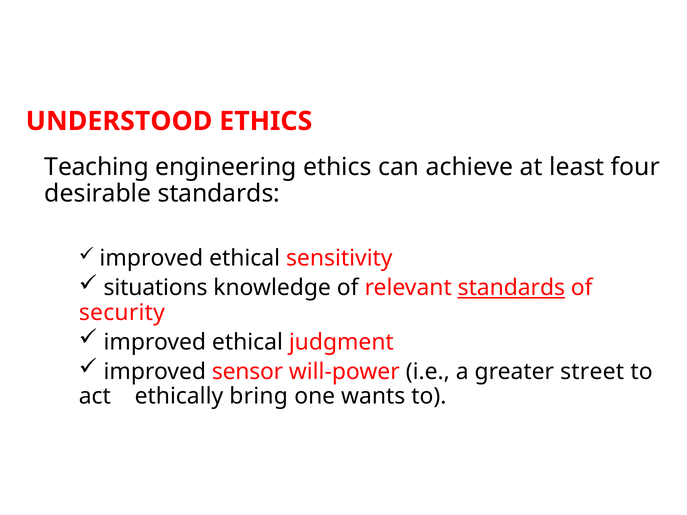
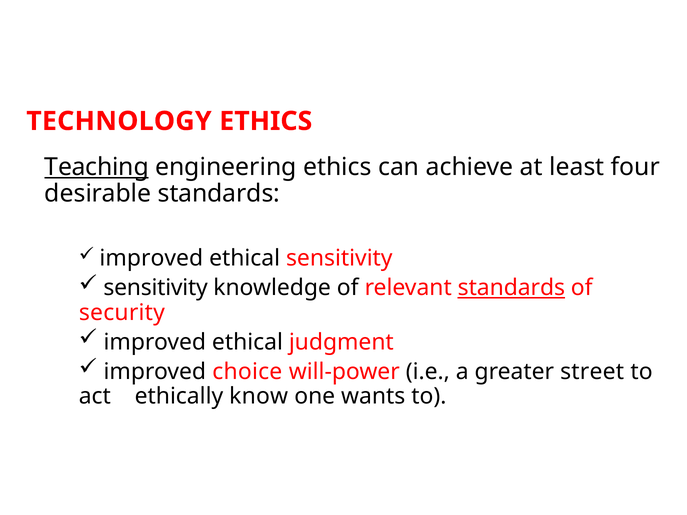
UNDERSTOOD: UNDERSTOOD -> TECHNOLOGY
Teaching underline: none -> present
situations at (156, 288): situations -> sensitivity
sensor: sensor -> choice
bring: bring -> know
